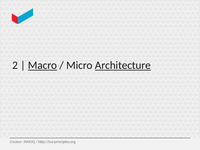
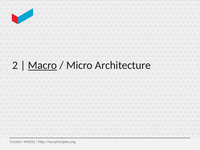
Architecture underline: present -> none
